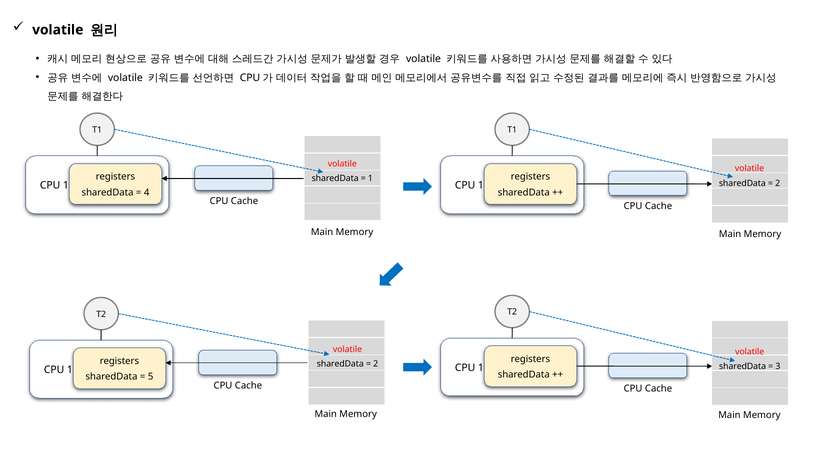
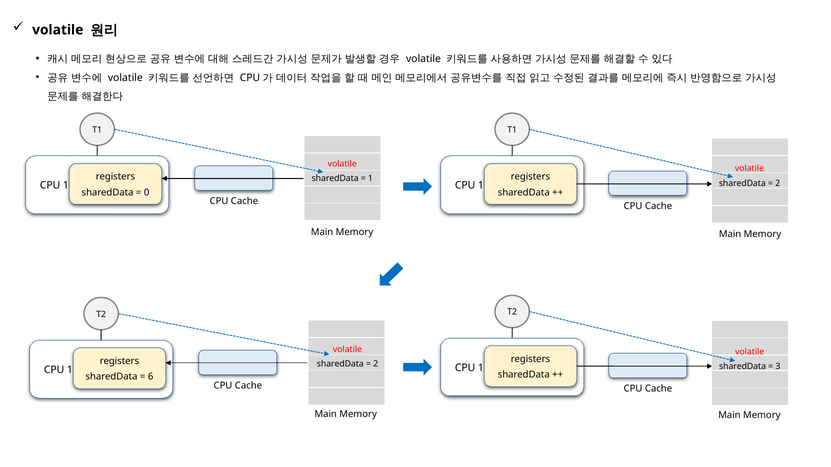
4: 4 -> 0
5: 5 -> 6
